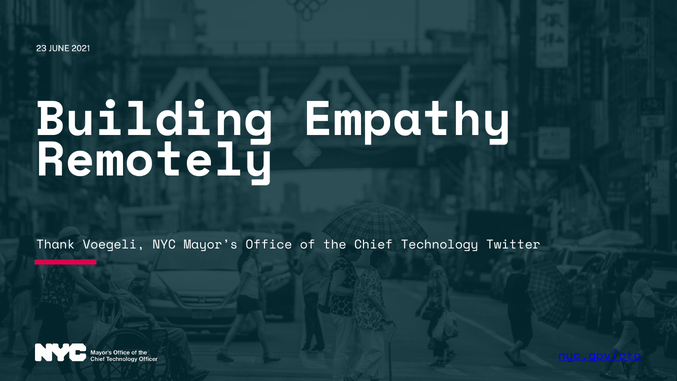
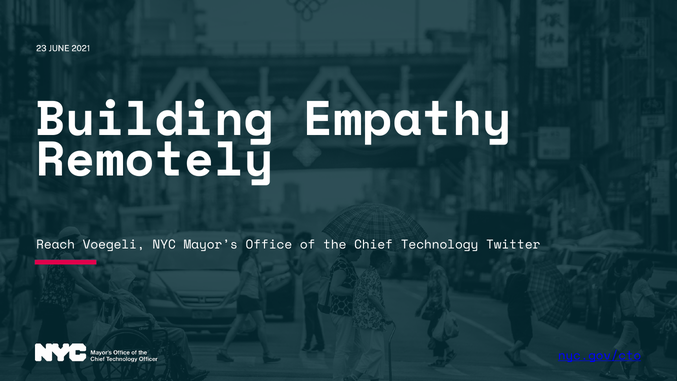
Thank: Thank -> Reach
